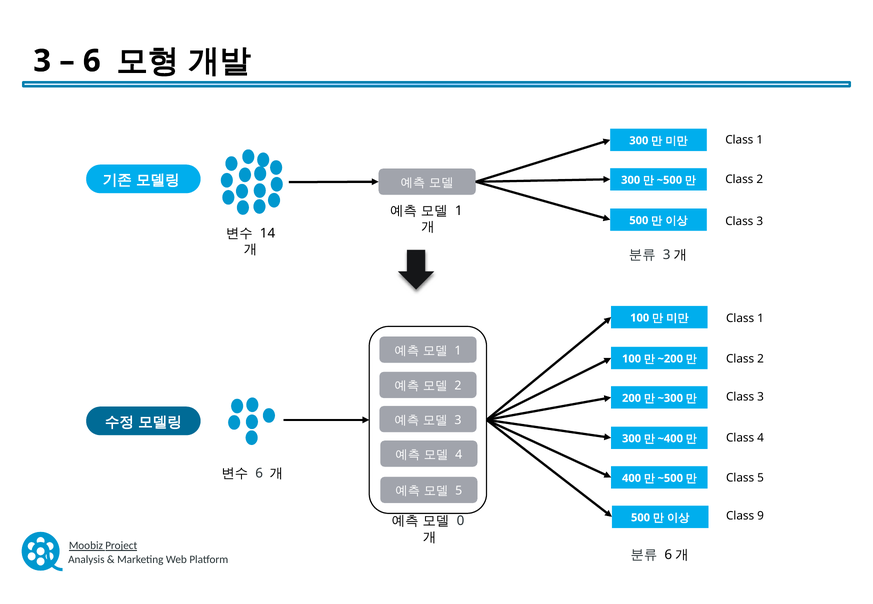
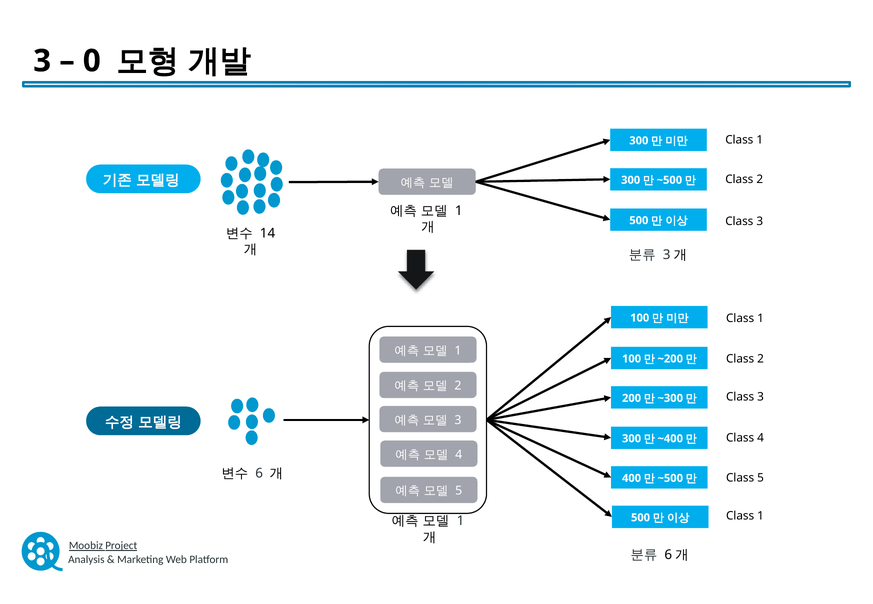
6 at (92, 61): 6 -> 0
9 at (761, 516): 9 -> 1
0 at (461, 521): 0 -> 1
